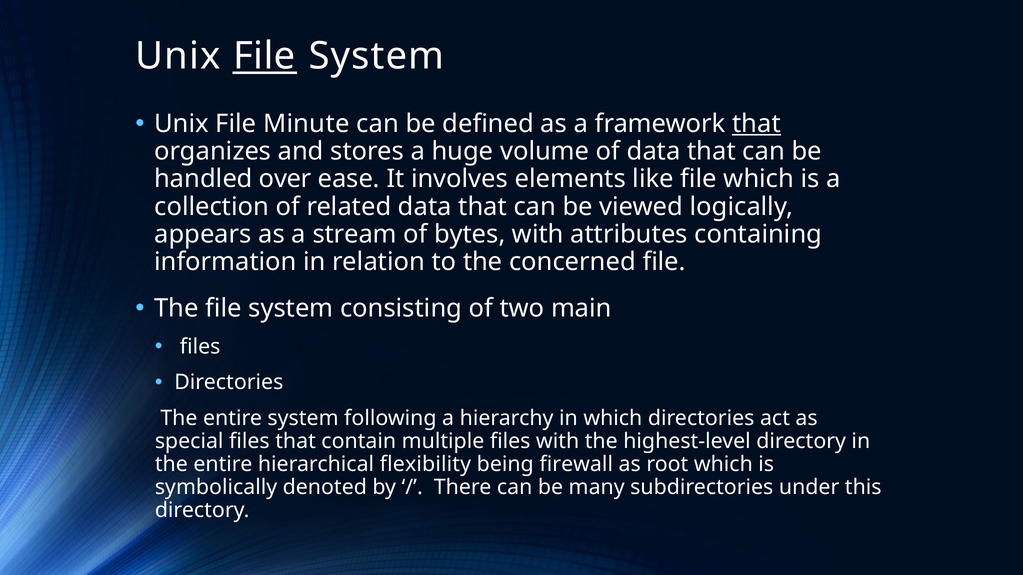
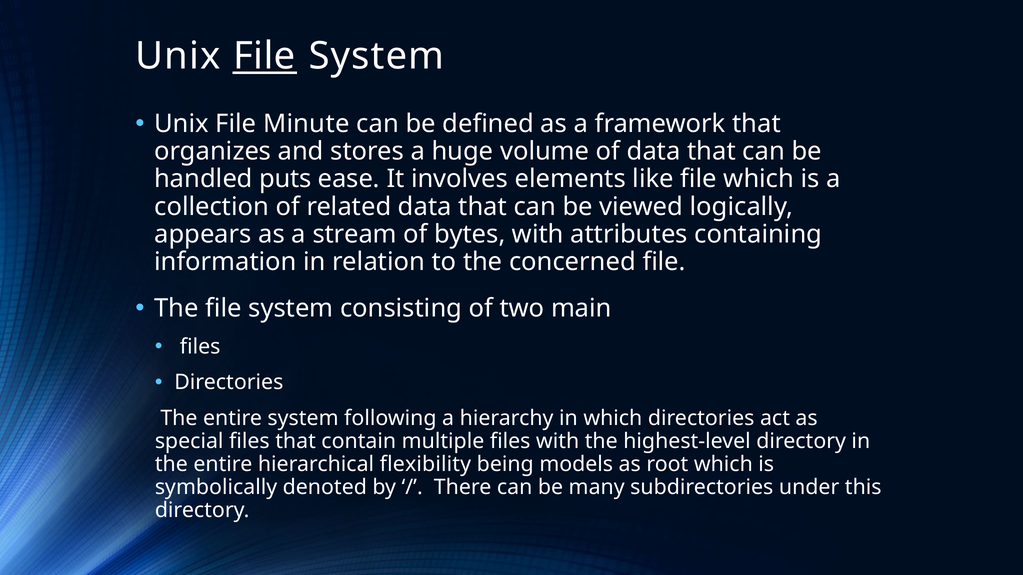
that at (757, 124) underline: present -> none
over: over -> puts
firewall: firewall -> models
